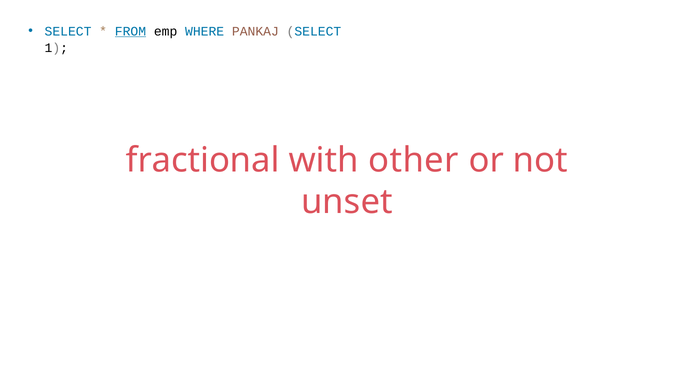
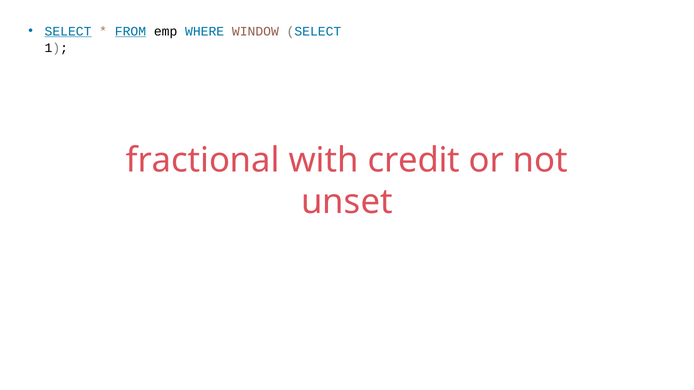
SELECT at (68, 31) underline: none -> present
PANKAJ: PANKAJ -> WINDOW
other: other -> credit
